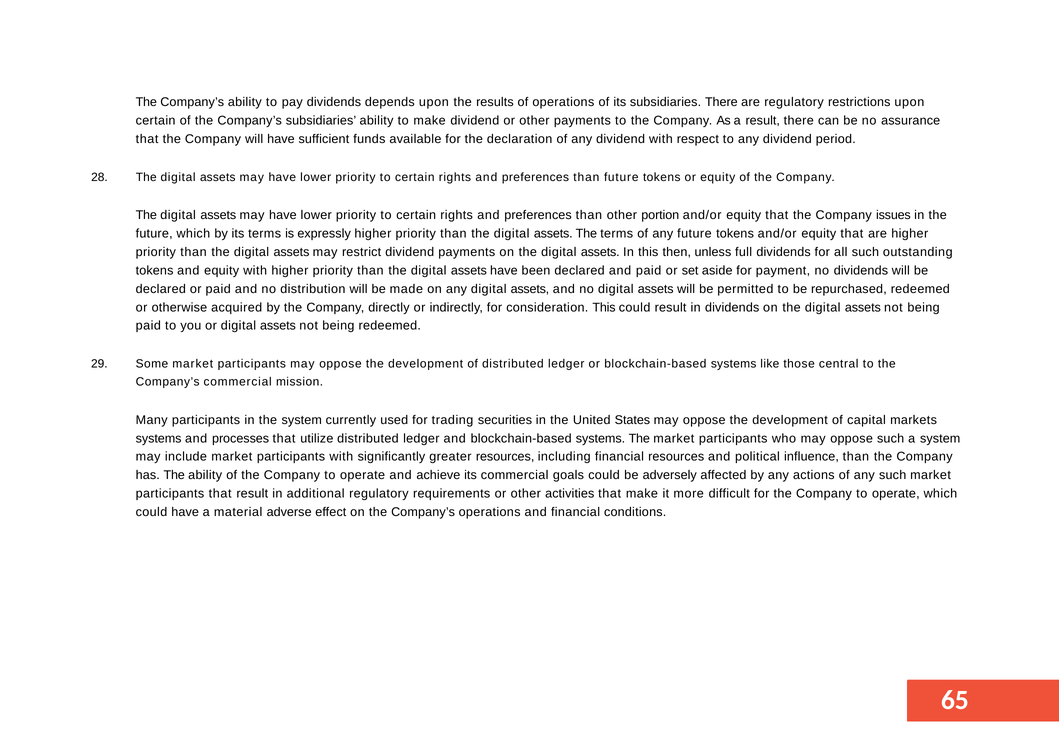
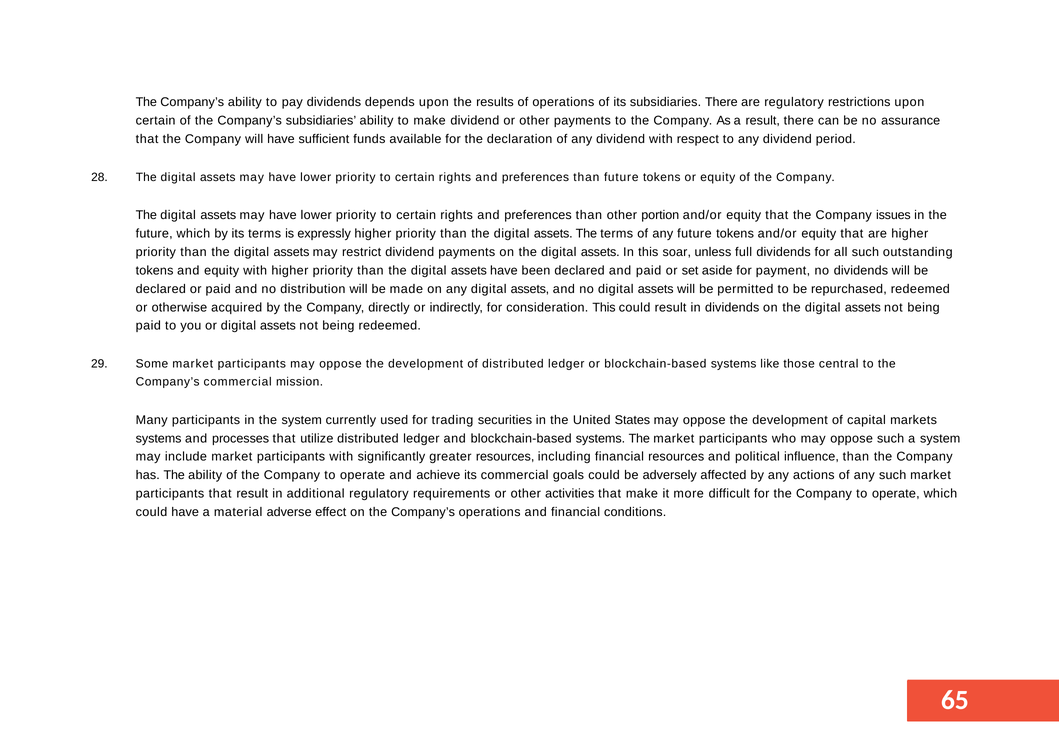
then: then -> soar
